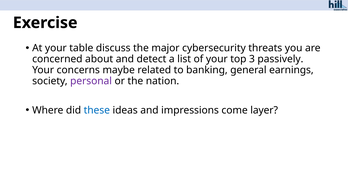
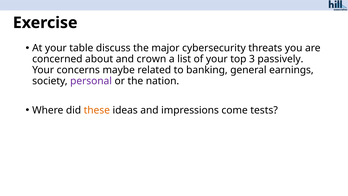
detect: detect -> crown
these colour: blue -> orange
layer: layer -> tests
